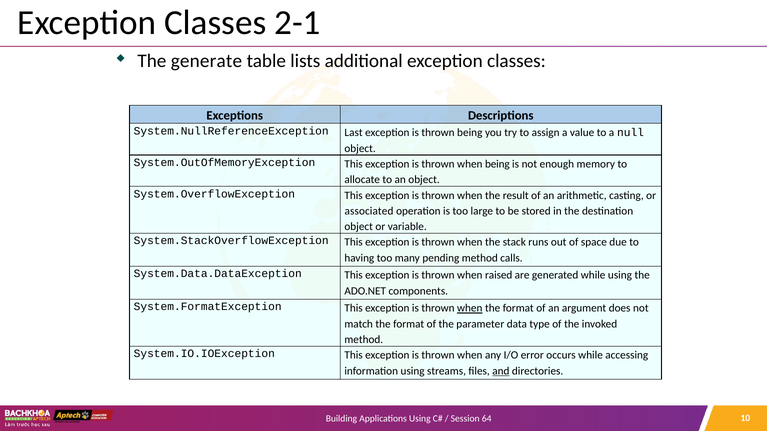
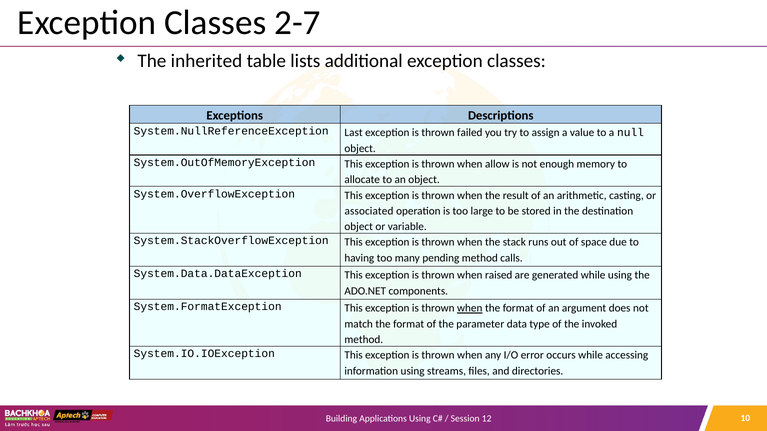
2-1: 2-1 -> 2-7
generate: generate -> inherited
thrown being: being -> failed
when being: being -> allow
and underline: present -> none
64: 64 -> 12
